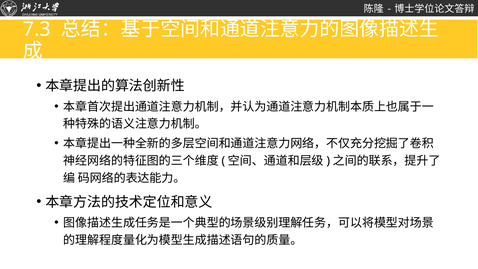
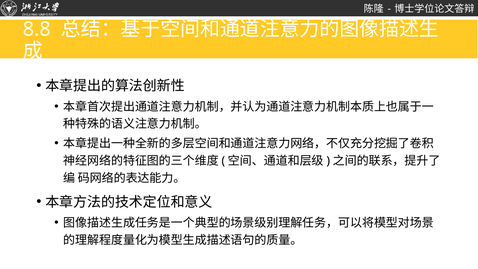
7.3: 7.3 -> 8.8
